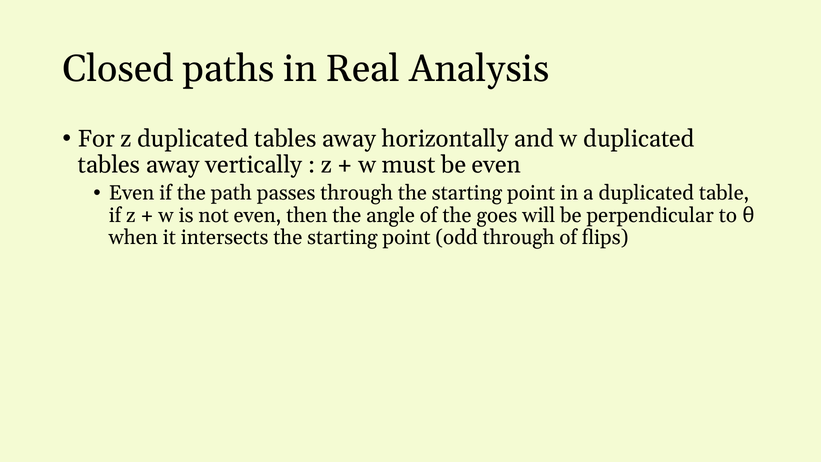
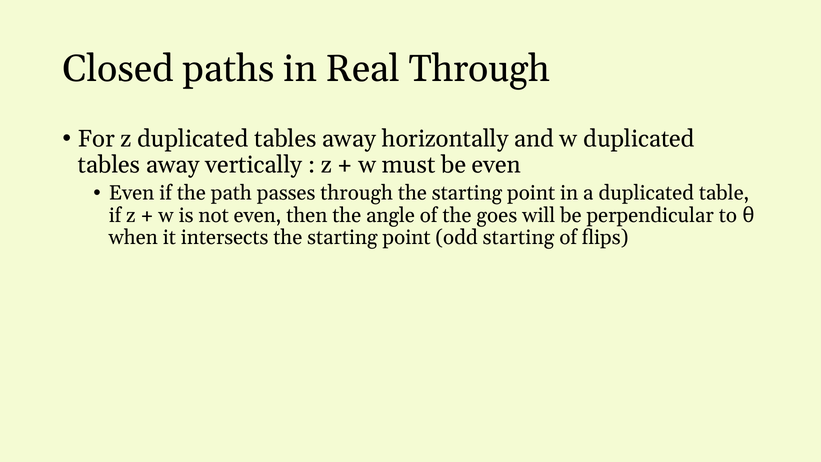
Real Analysis: Analysis -> Through
odd through: through -> starting
